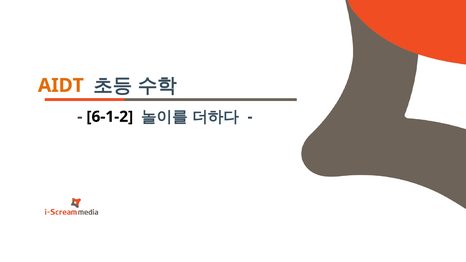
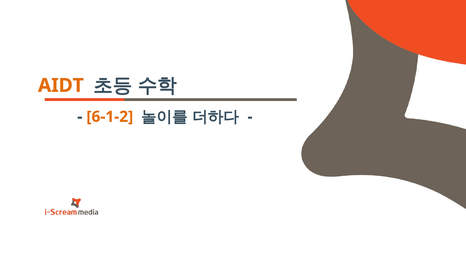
6-1-2 colour: black -> orange
